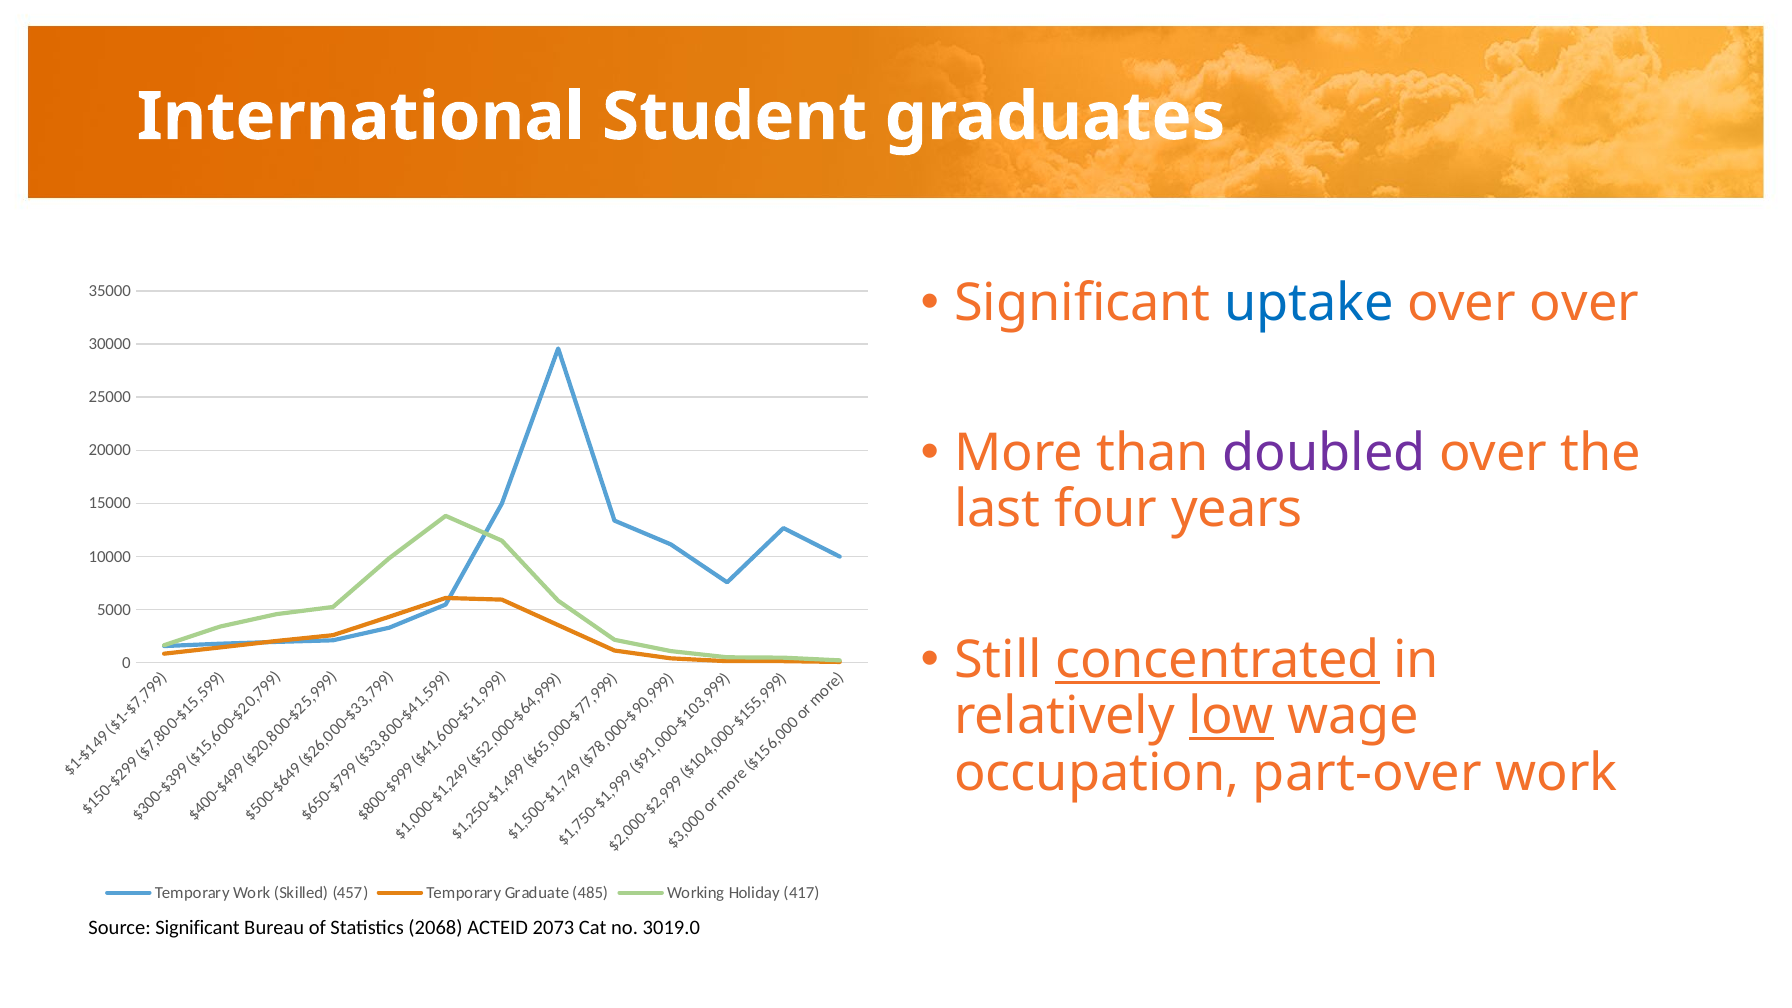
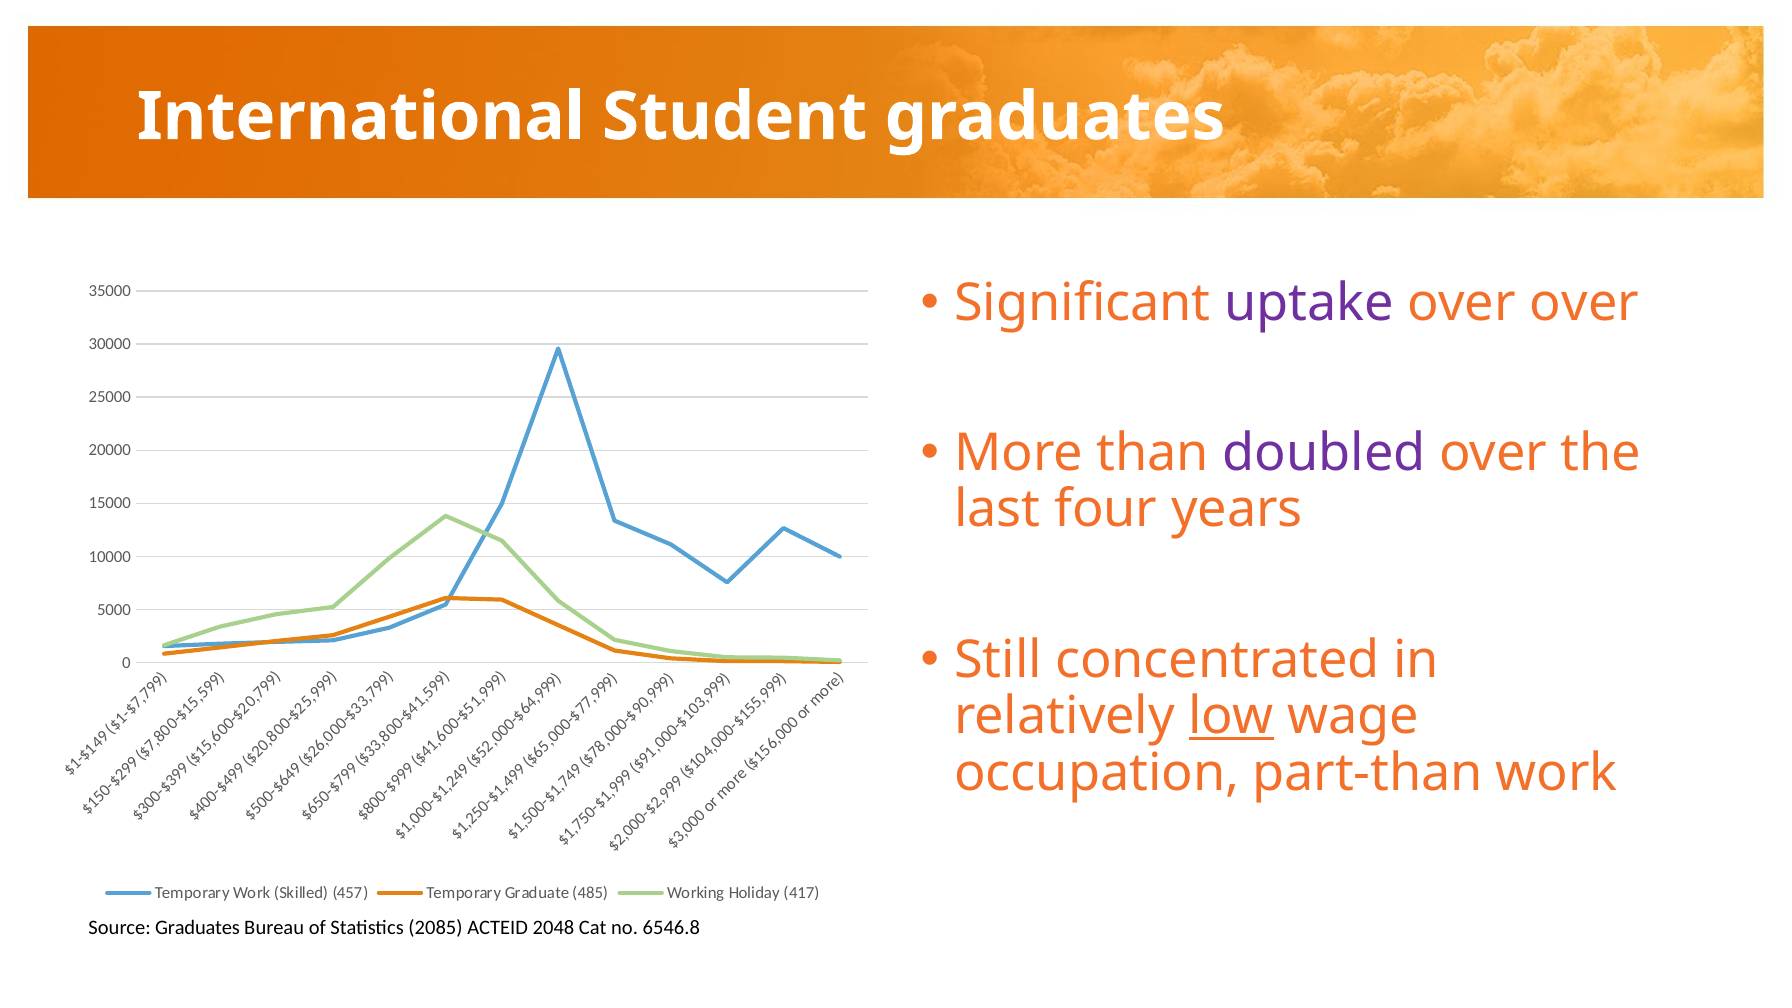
uptake colour: blue -> purple
concentrated underline: present -> none
part-over: part-over -> part-than
Source Significant: Significant -> Graduates
2068: 2068 -> 2085
2073: 2073 -> 2048
3019.0: 3019.0 -> 6546.8
